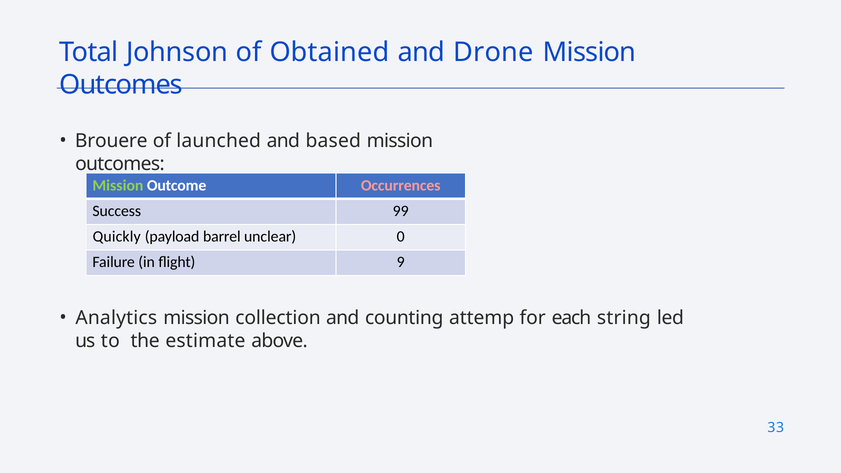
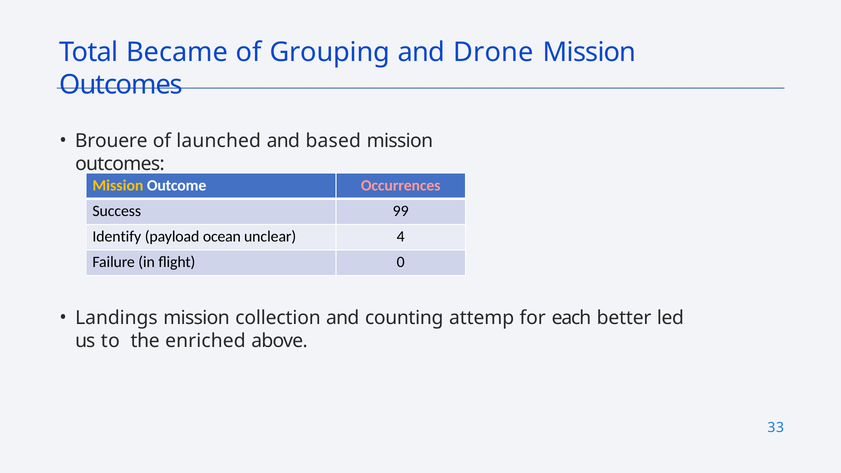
Johnson: Johnson -> Became
Obtained: Obtained -> Grouping
Mission at (118, 185) colour: light green -> yellow
Quickly: Quickly -> Identify
barrel: barrel -> ocean
0: 0 -> 4
9: 9 -> 0
Analytics: Analytics -> Landings
string: string -> better
estimate: estimate -> enriched
